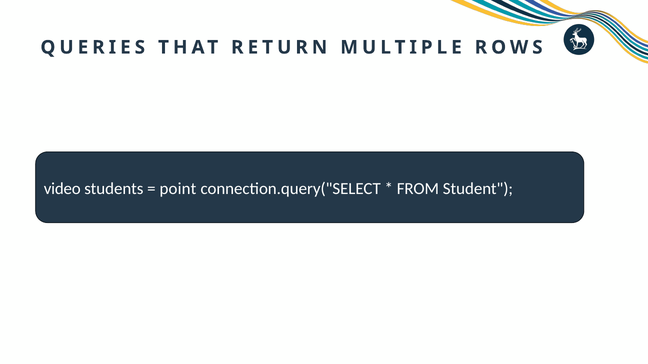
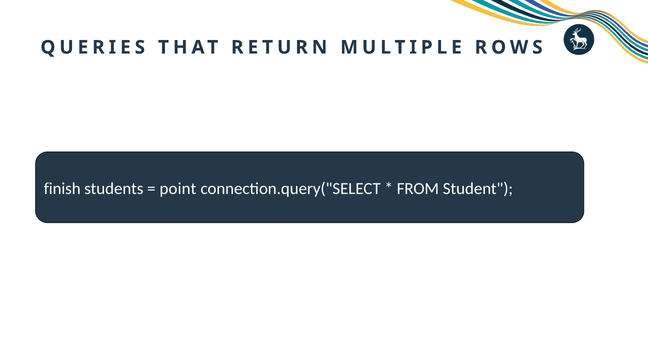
video: video -> finish
